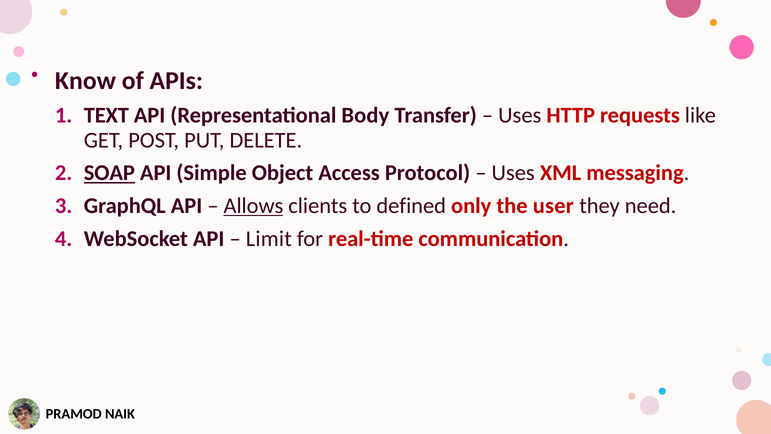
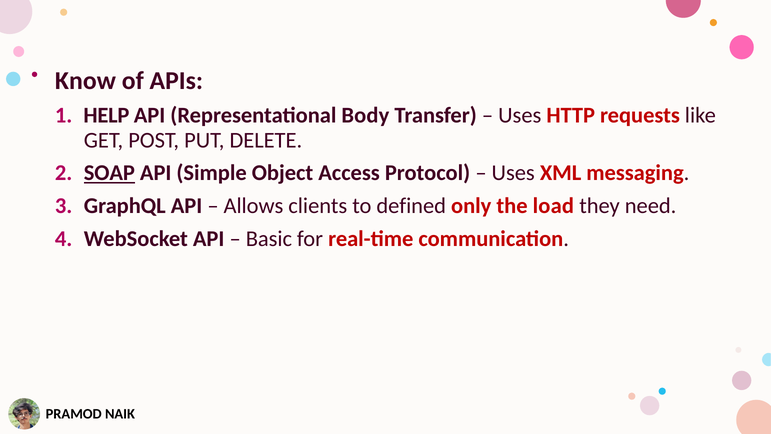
TEXT: TEXT -> HELP
Allows underline: present -> none
user: user -> load
Limit: Limit -> Basic
